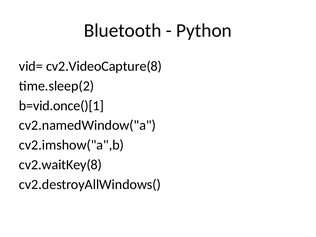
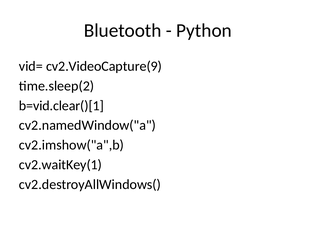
cv2.VideoCapture(8: cv2.VideoCapture(8 -> cv2.VideoCapture(9
b=vid.once()[1: b=vid.once()[1 -> b=vid.clear()[1
cv2.waitKey(8: cv2.waitKey(8 -> cv2.waitKey(1
